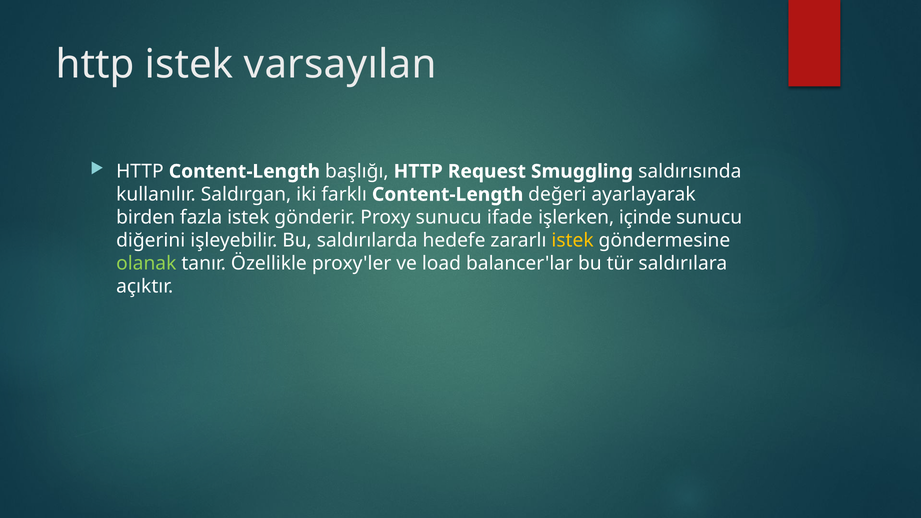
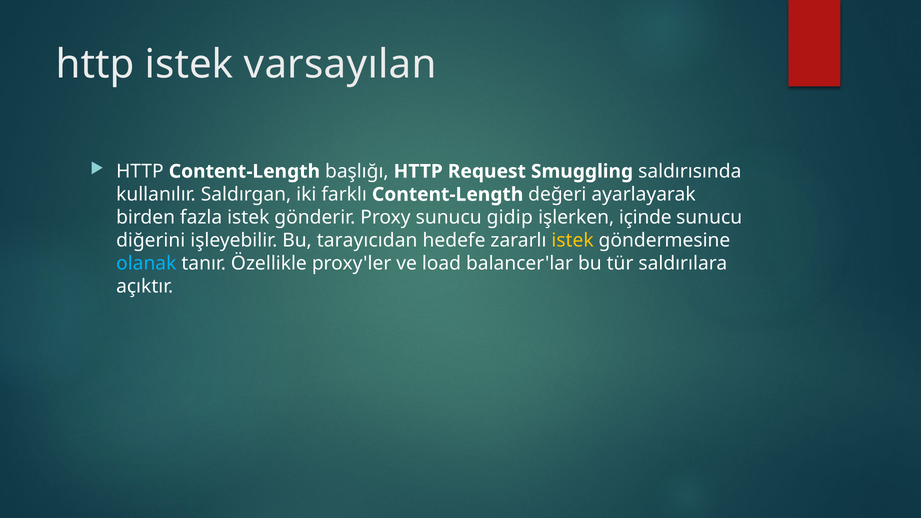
ifade: ifade -> gidip
saldırılarda: saldırılarda -> tarayıcıdan
olanak colour: light green -> light blue
